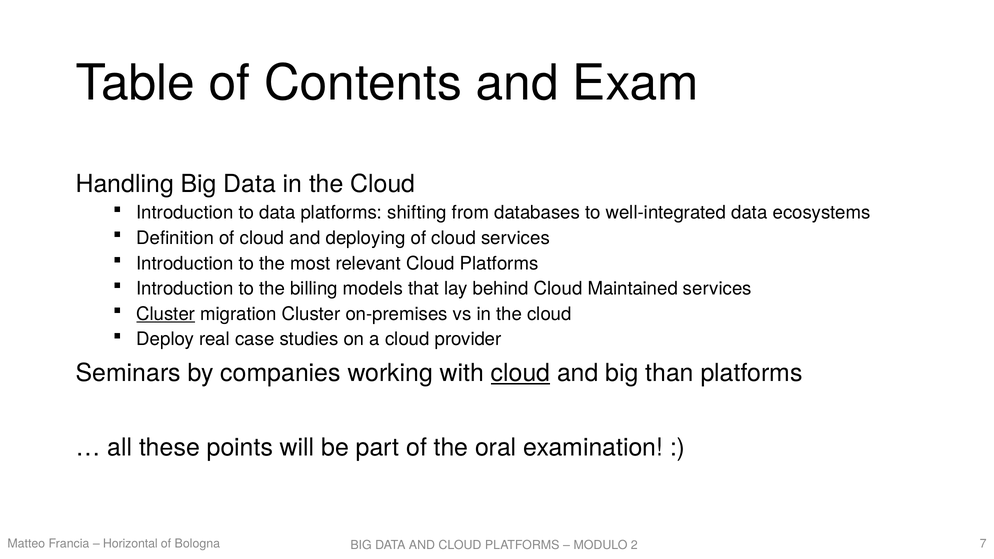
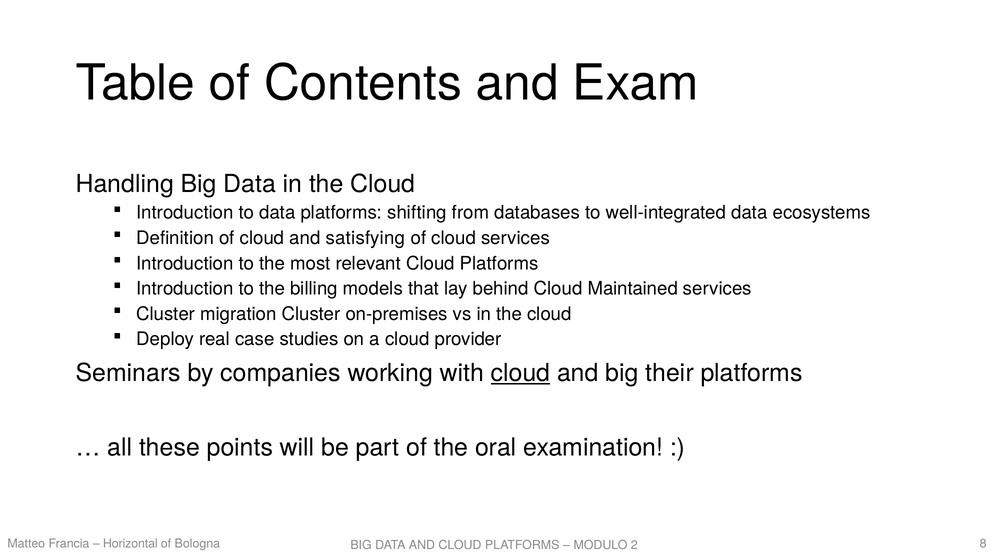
deploying: deploying -> satisfying
Cluster at (166, 314) underline: present -> none
than: than -> their
7: 7 -> 8
